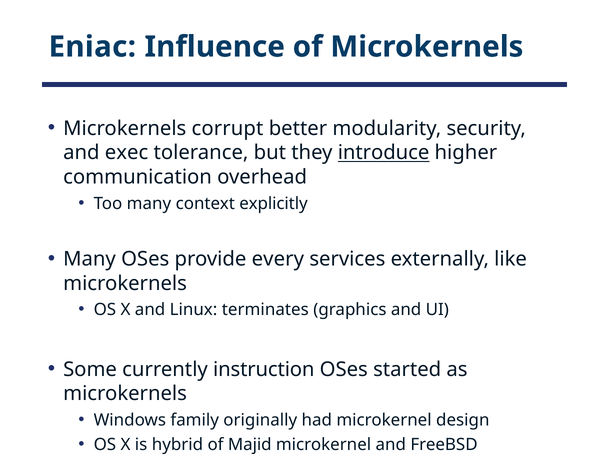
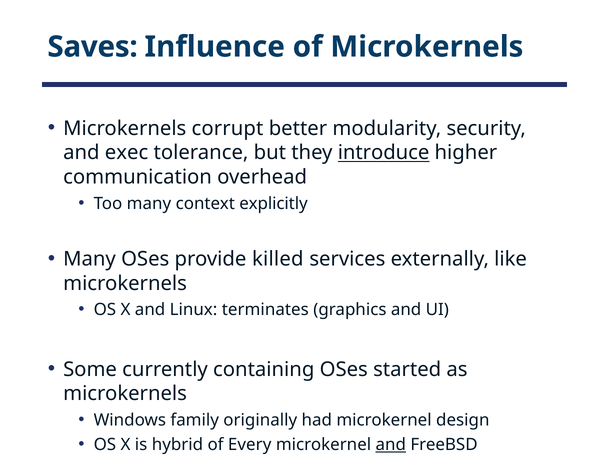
Eniac: Eniac -> Saves
every: every -> killed
instruction: instruction -> containing
Majid: Majid -> Every
and at (391, 444) underline: none -> present
